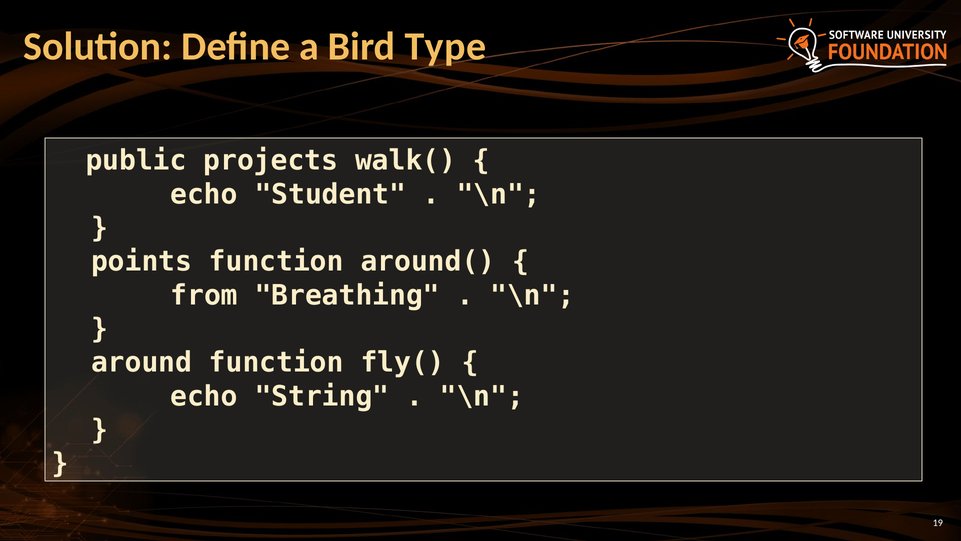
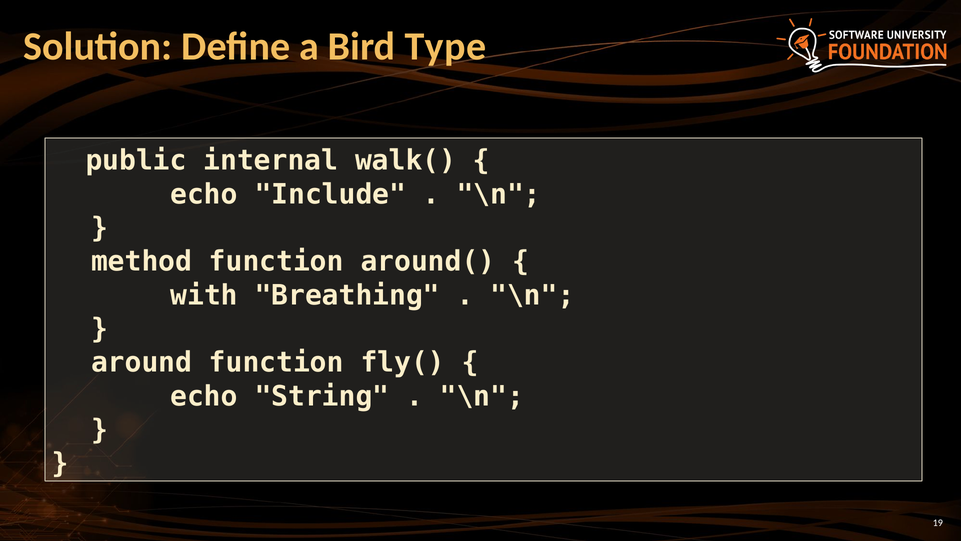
projects: projects -> internal
Student: Student -> Include
points: points -> method
from: from -> with
